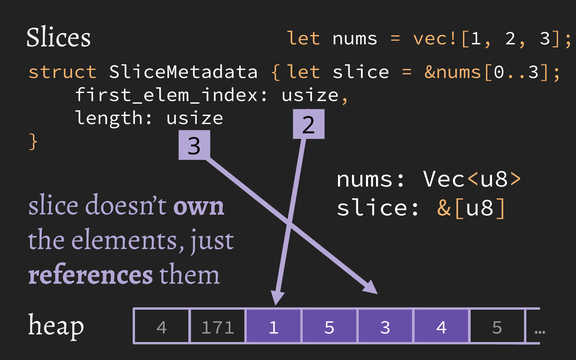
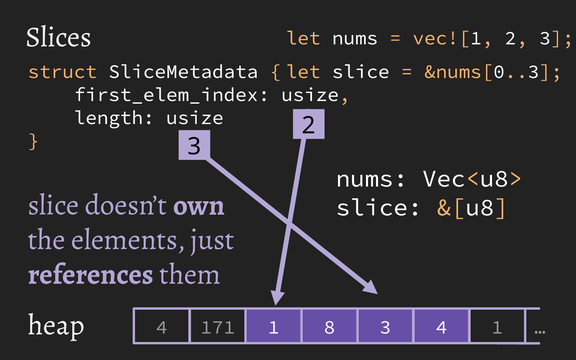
1 5: 5 -> 8
171 5: 5 -> 1
